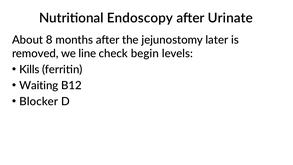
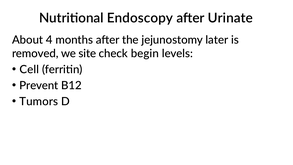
8: 8 -> 4
line: line -> site
Kills: Kills -> Cell
Waiting: Waiting -> Prevent
Blocker: Blocker -> Tumors
